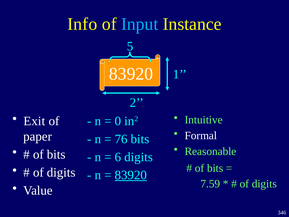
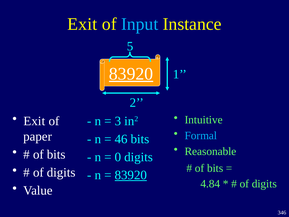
Info at (82, 24): Info -> Exit
83920 at (131, 74) underline: none -> present
0: 0 -> 3
Formal colour: white -> light blue
76: 76 -> 46
6: 6 -> 0
7.59: 7.59 -> 4.84
